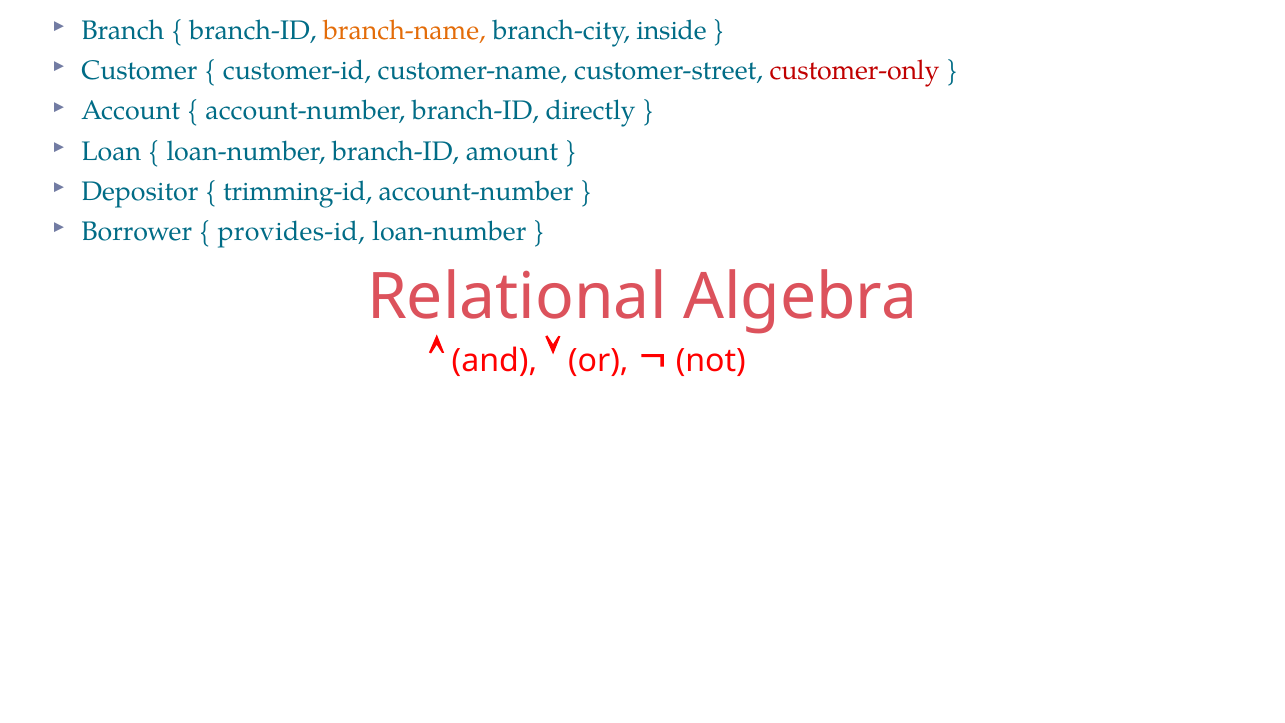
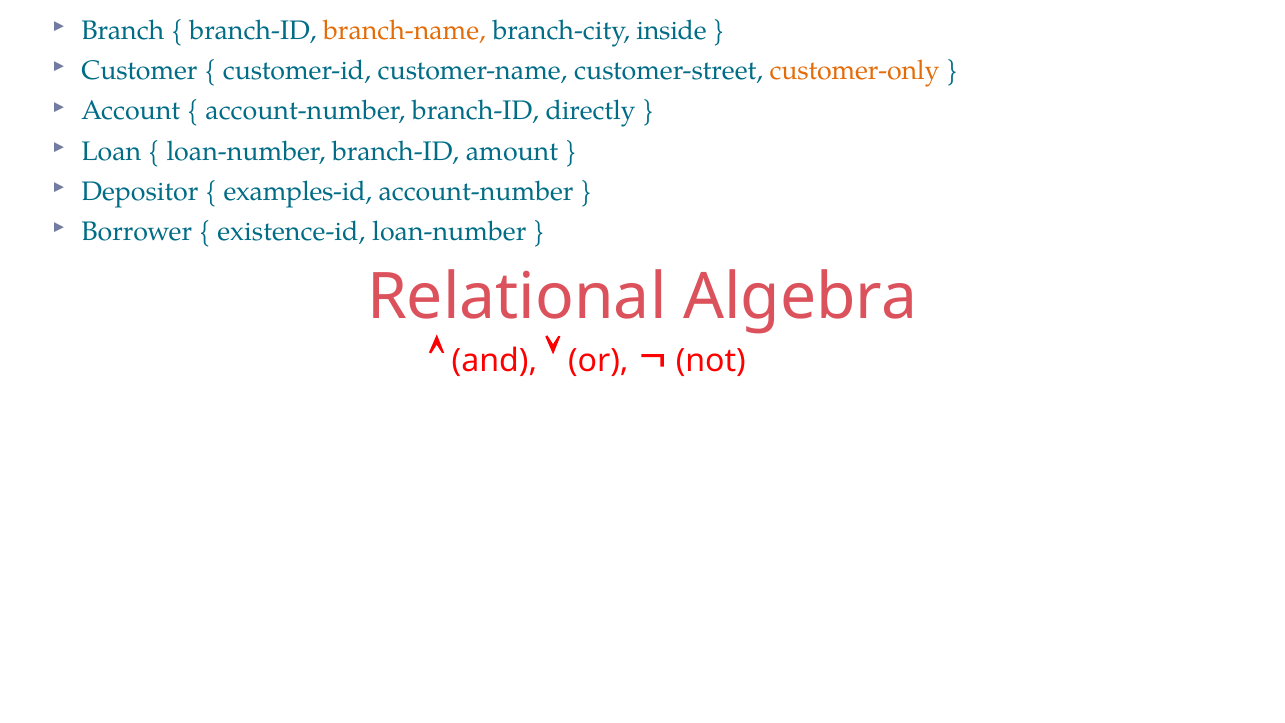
customer-only colour: red -> orange
trimming-id: trimming-id -> examples-id
provides-id: provides-id -> existence-id
